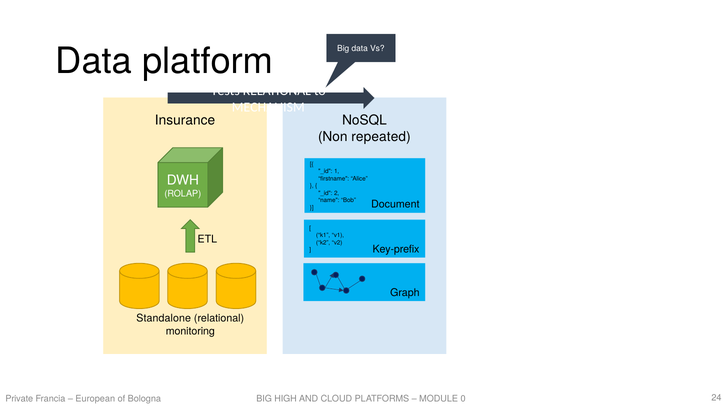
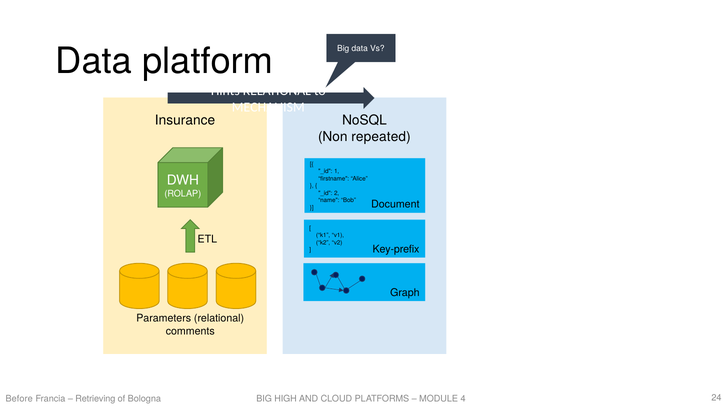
Tests: Tests -> Hints
Standalone: Standalone -> Parameters
monitoring: monitoring -> comments
Private: Private -> Before
European: European -> Retrieving
0: 0 -> 4
